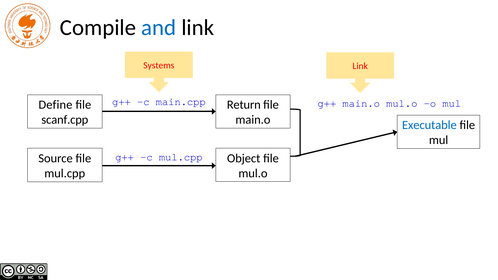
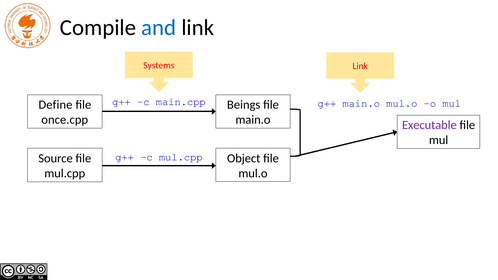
Return: Return -> Beings
scanf.cpp: scanf.cpp -> once.cpp
Executable colour: blue -> purple
